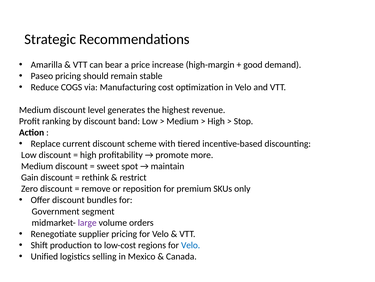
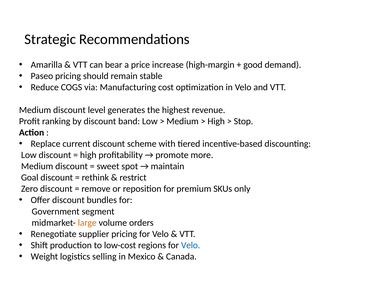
Gain: Gain -> Goal
large colour: purple -> orange
Unified: Unified -> Weight
